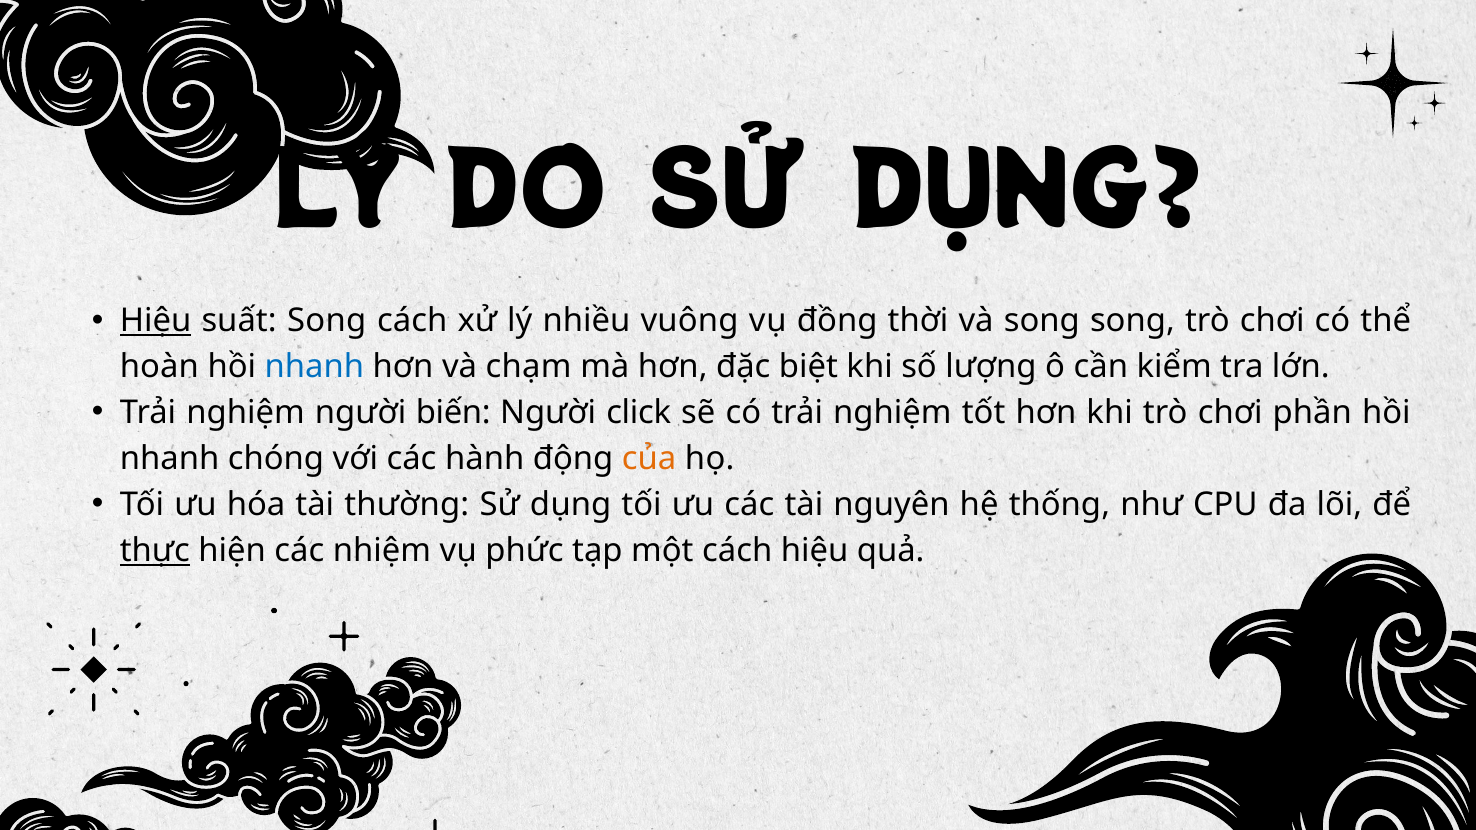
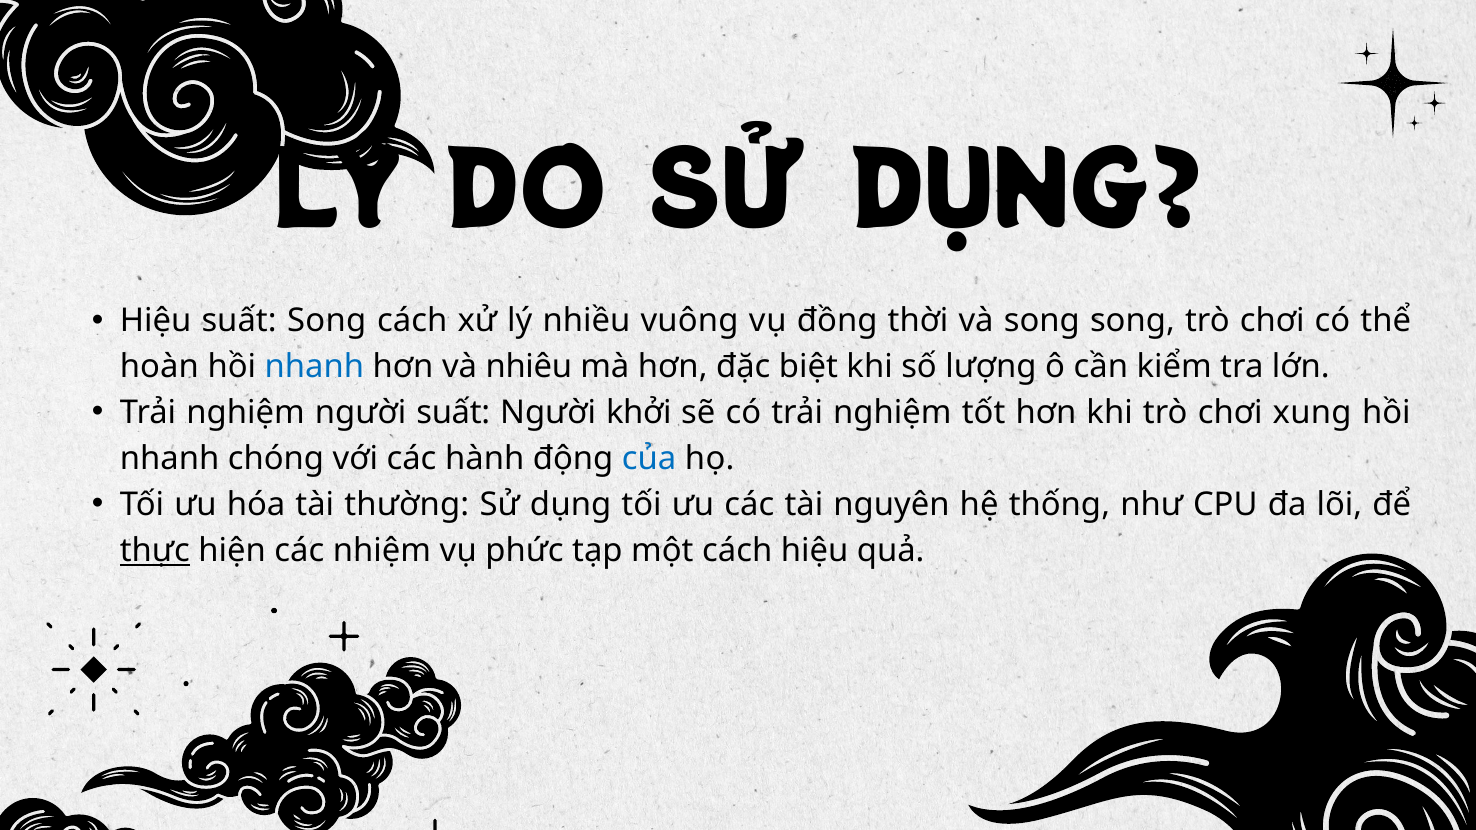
Hiệu at (156, 321) underline: present -> none
chạm: chạm -> nhiêu
người biến: biến -> suất
click: click -> khởi
phần: phần -> xung
của colour: orange -> blue
